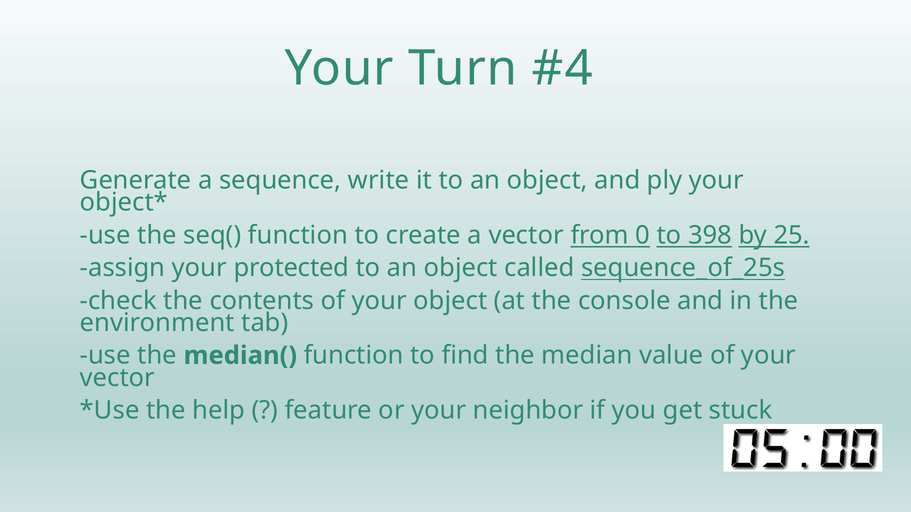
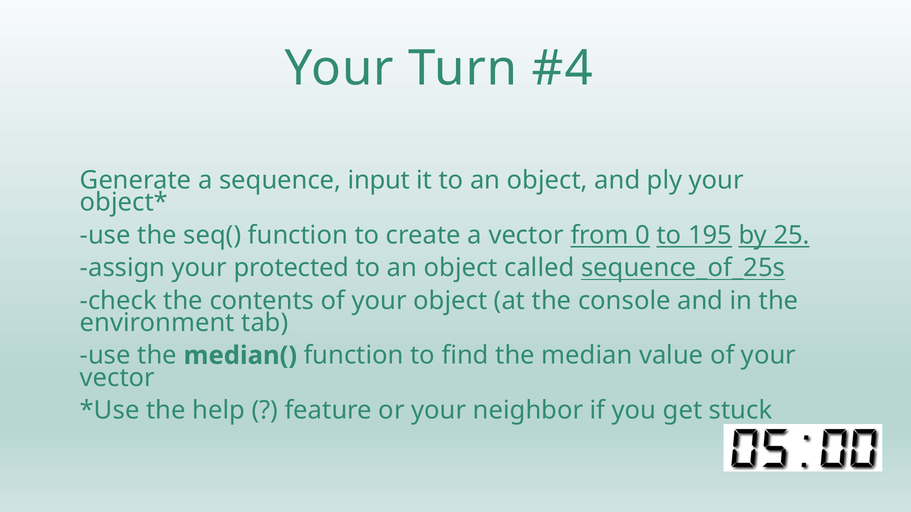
write: write -> input
398: 398 -> 195
